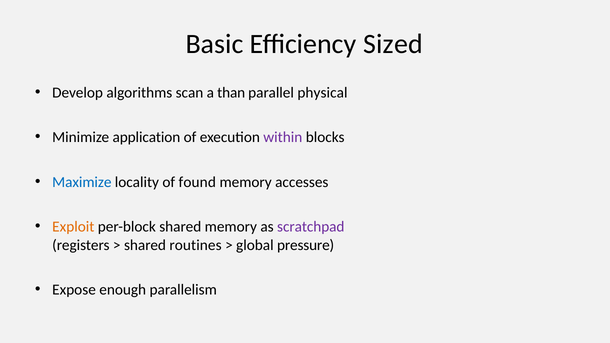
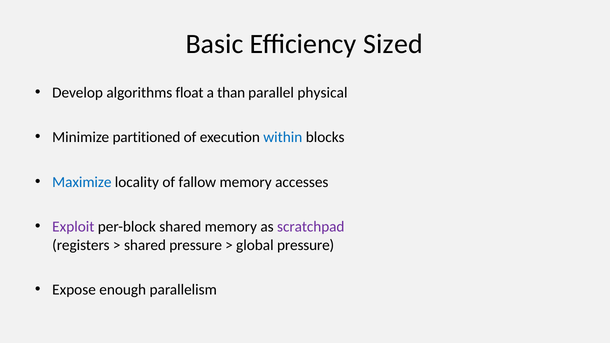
scan: scan -> float
application: application -> partitioned
within colour: purple -> blue
found: found -> fallow
Exploit colour: orange -> purple
shared routines: routines -> pressure
